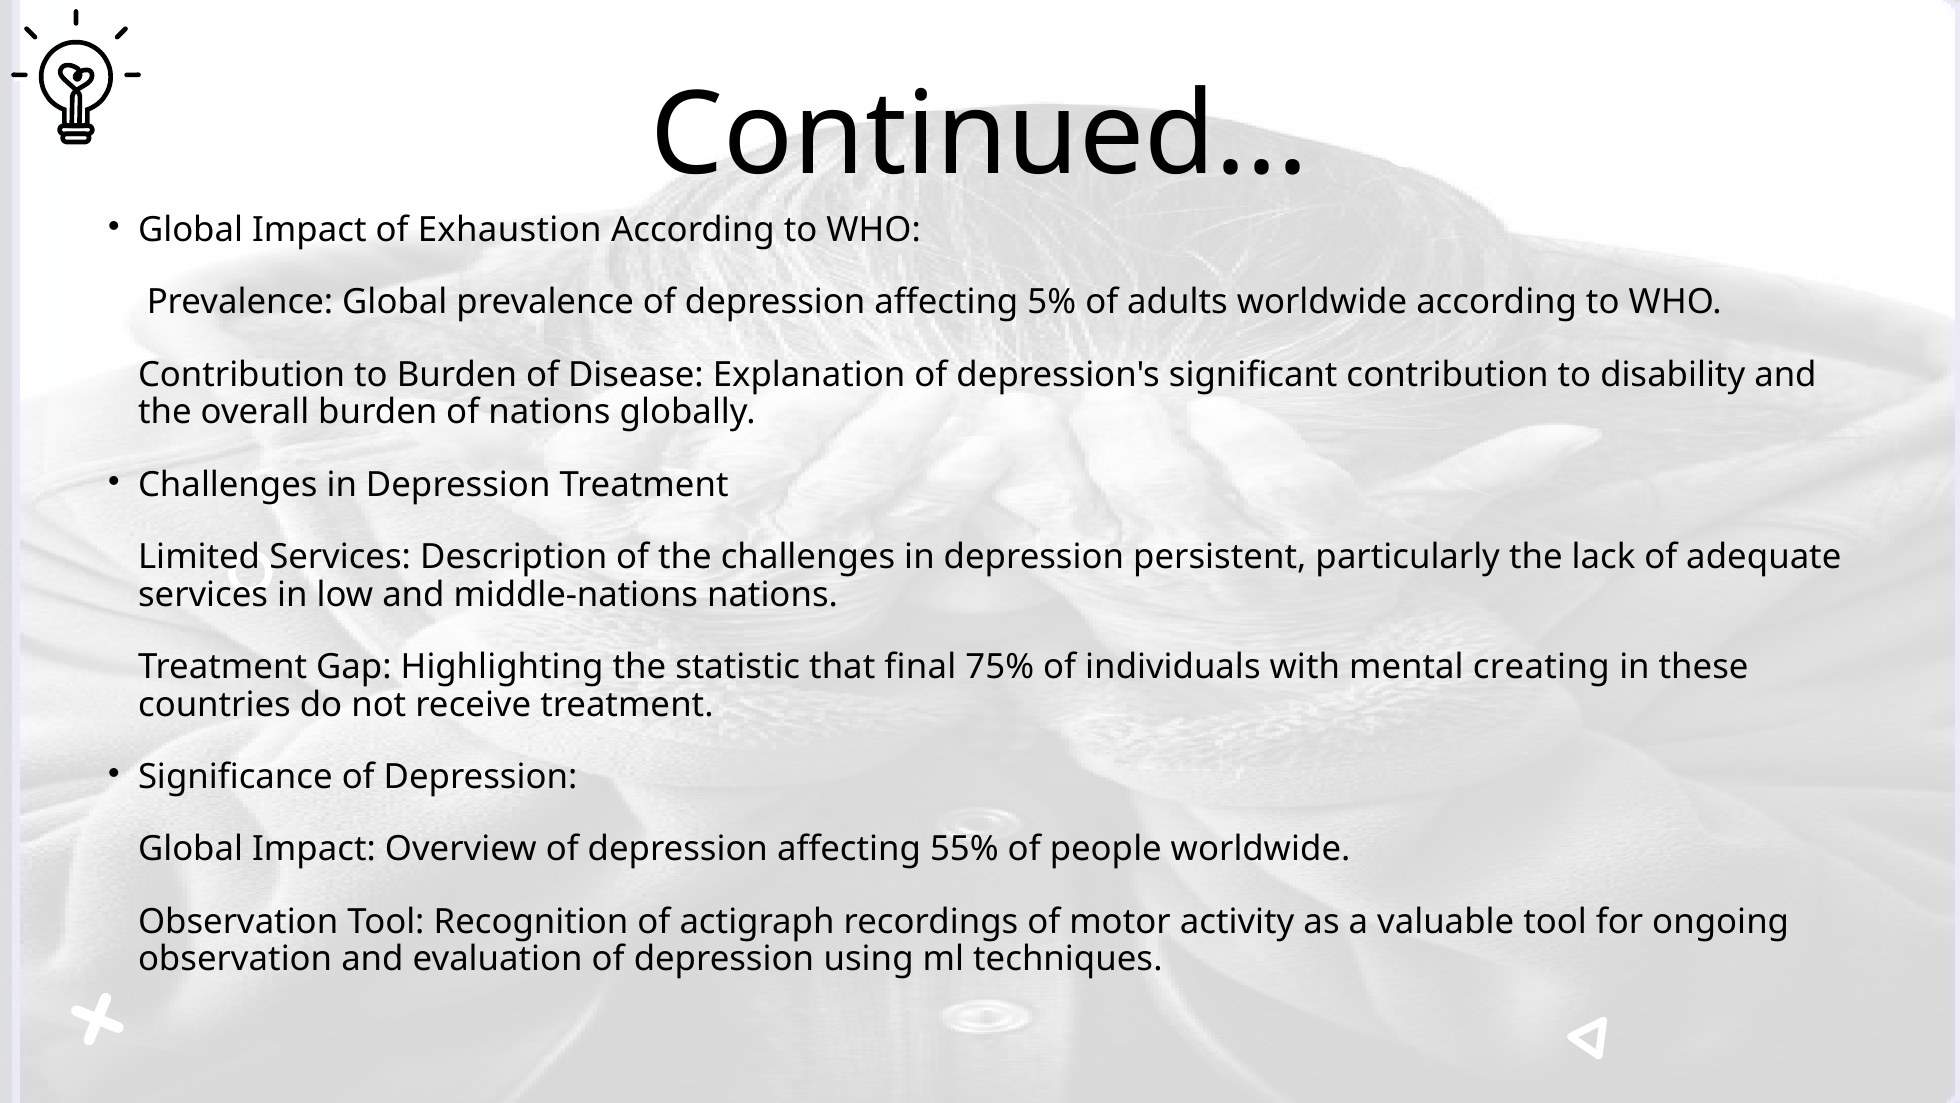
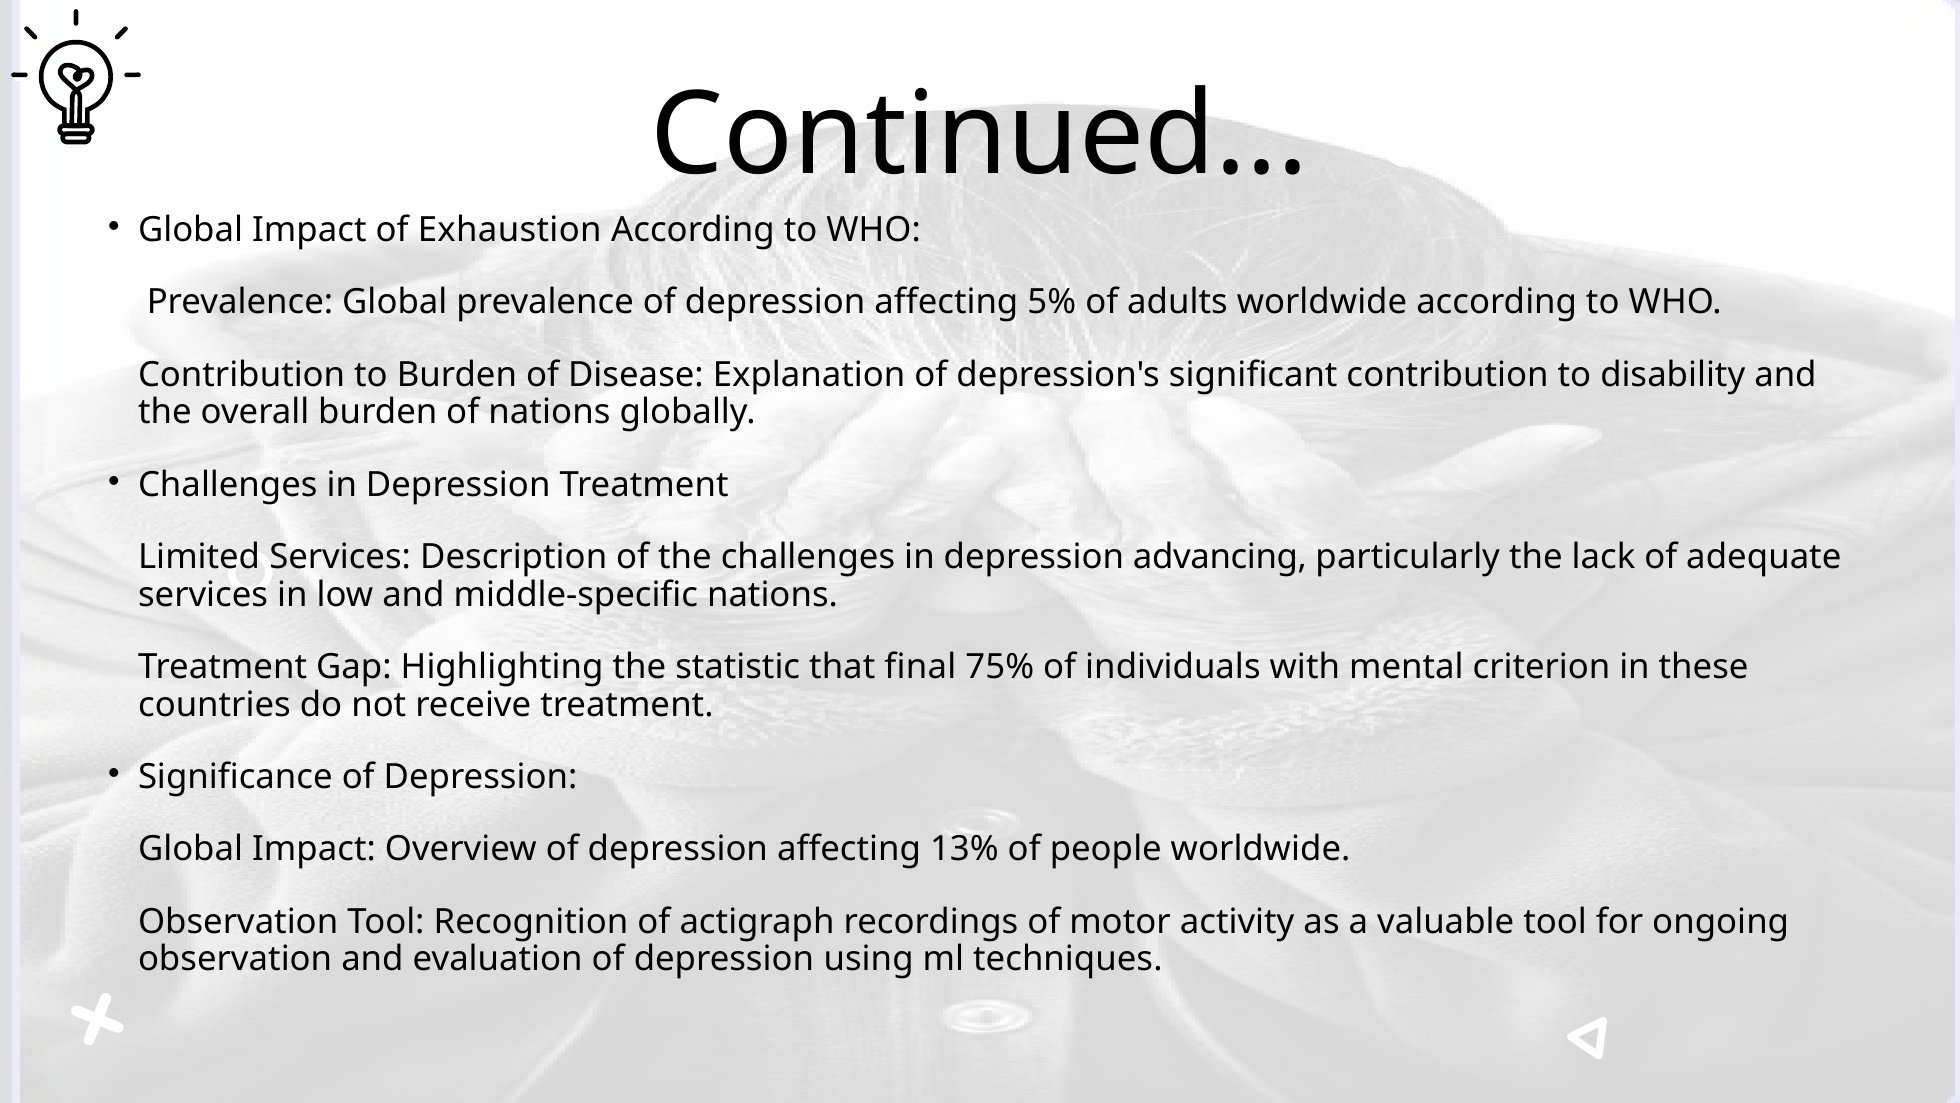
persistent: persistent -> advancing
middle-nations: middle-nations -> middle-specific
creating: creating -> criterion
55%: 55% -> 13%
